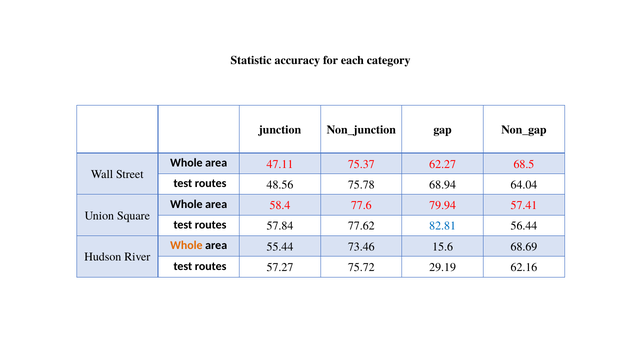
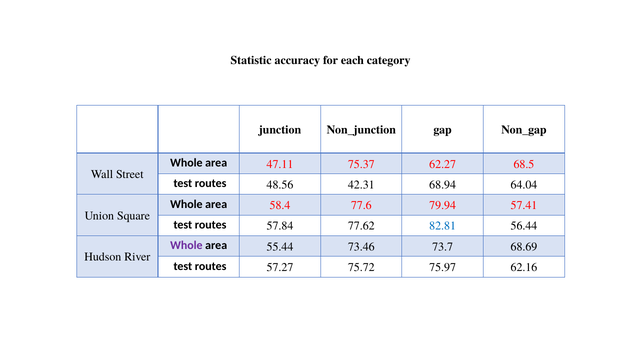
75.78: 75.78 -> 42.31
Whole at (186, 246) colour: orange -> purple
15.6: 15.6 -> 73.7
29.19: 29.19 -> 75.97
